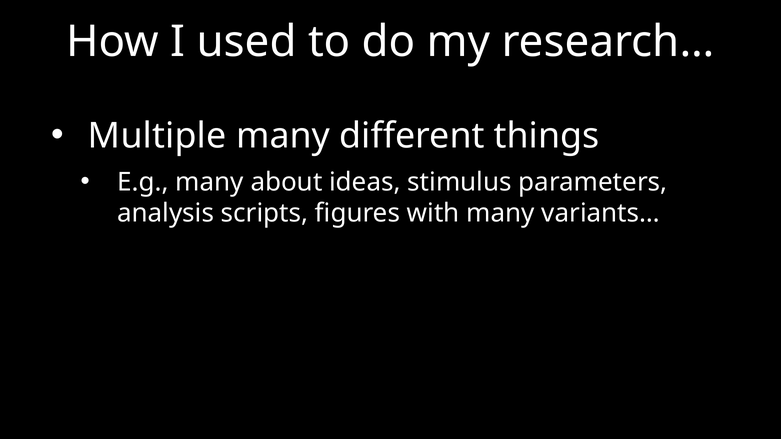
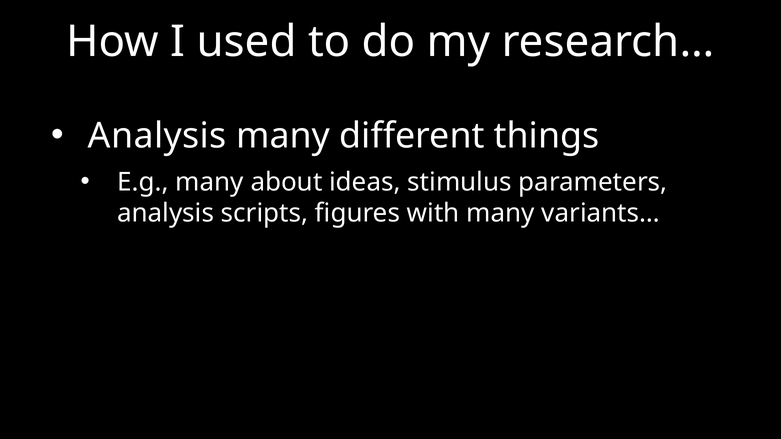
Multiple at (157, 136): Multiple -> Analysis
